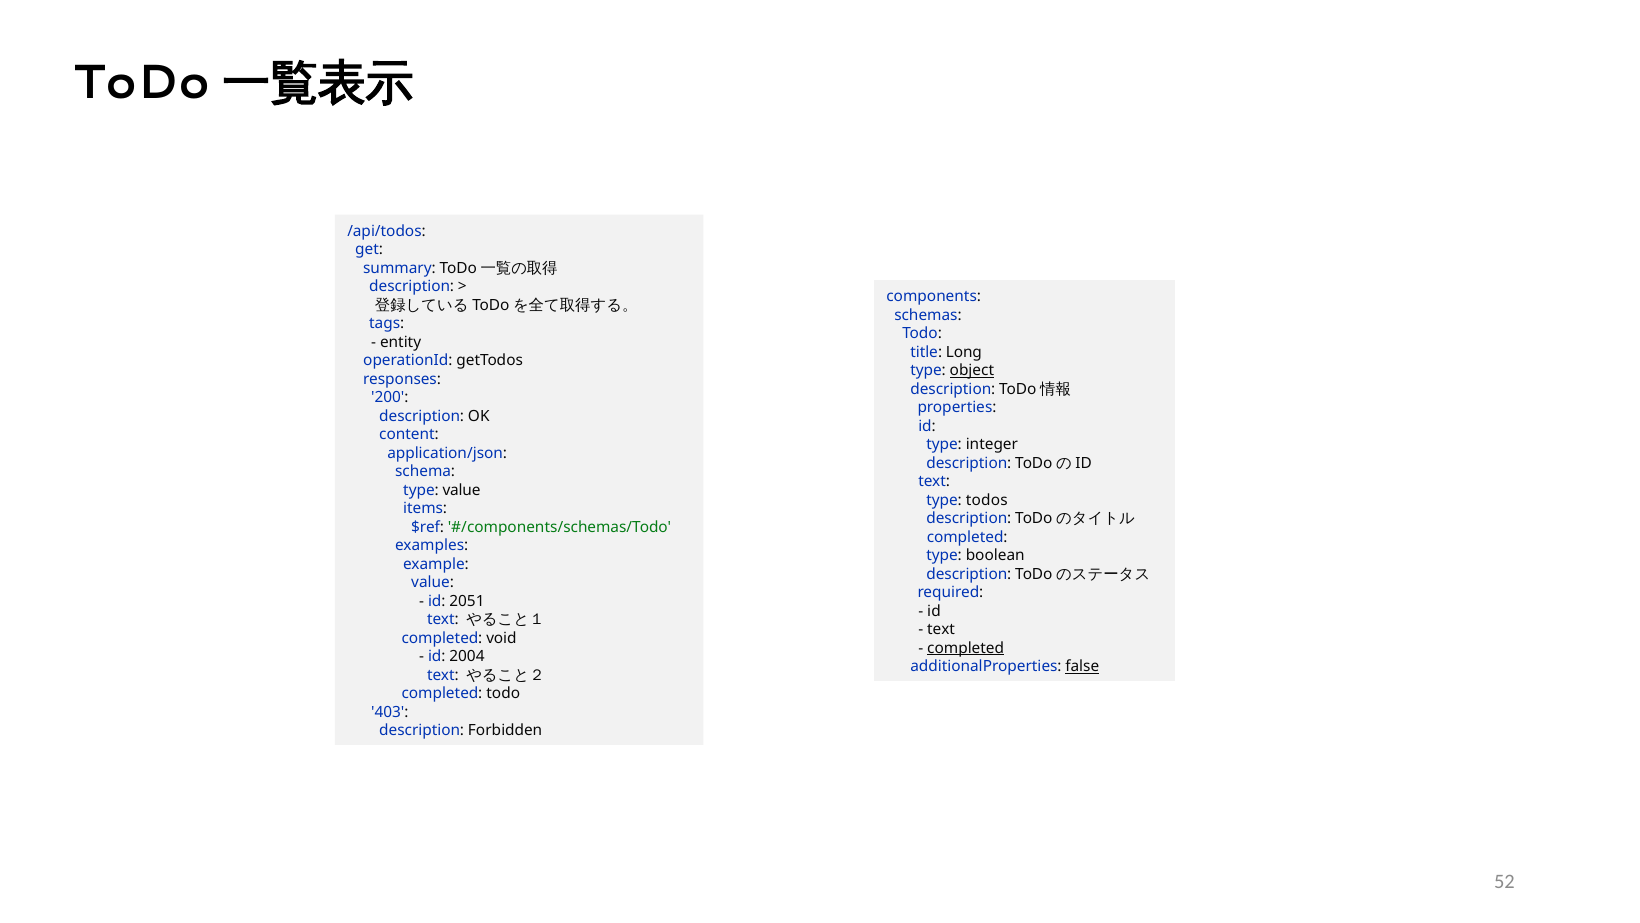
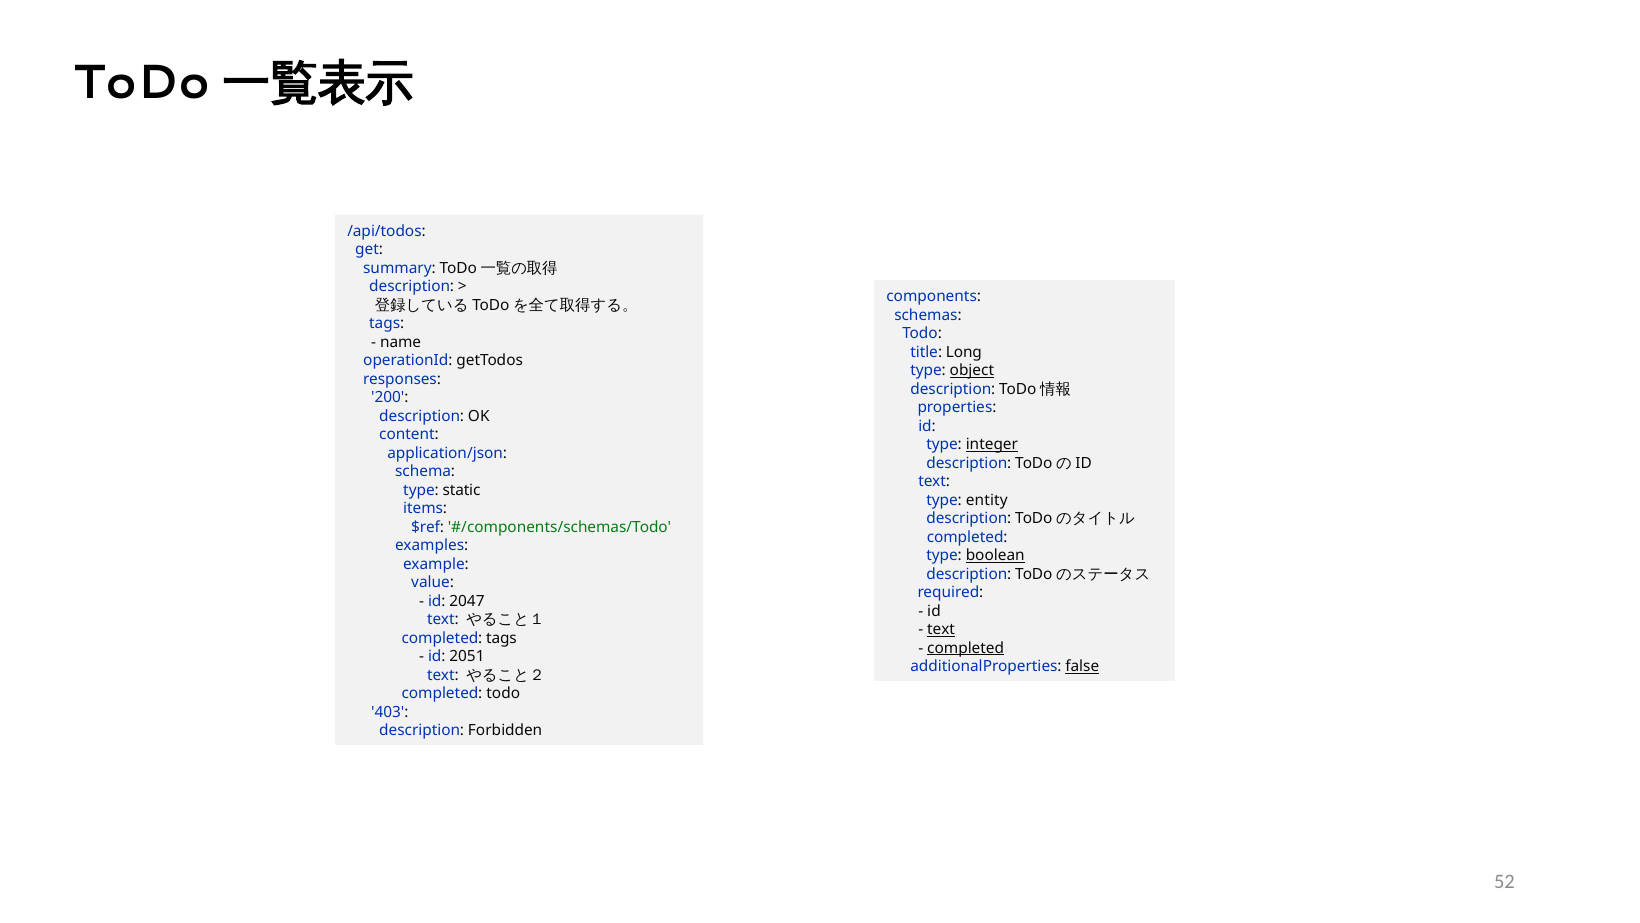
entity: entity -> name
integer underline: none -> present
type value: value -> static
todos: todos -> entity
boolean underline: none -> present
2051: 2051 -> 2047
text at (941, 629) underline: none -> present
completed void: void -> tags
2004: 2004 -> 2051
